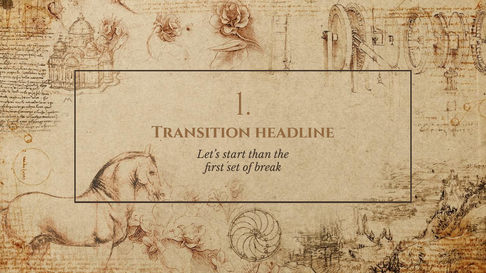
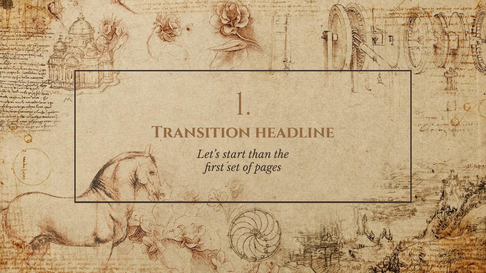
break: break -> pages
